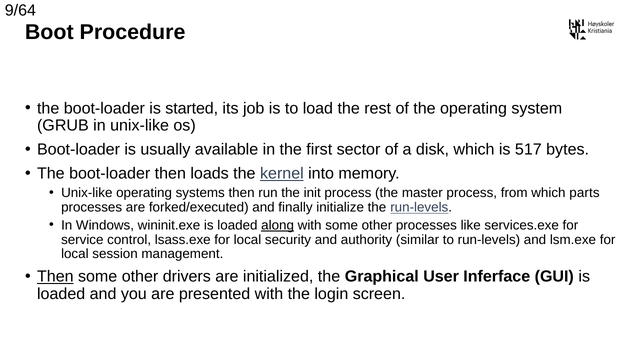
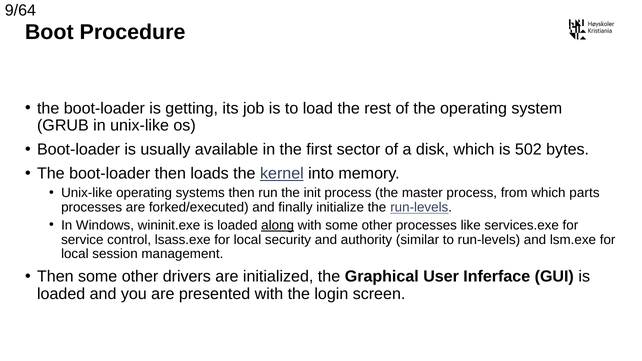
started: started -> getting
517: 517 -> 502
Then at (55, 277) underline: present -> none
